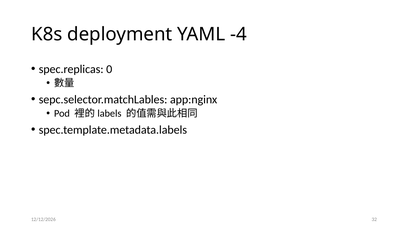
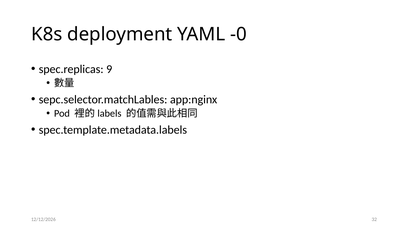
-4: -4 -> -0
0: 0 -> 9
